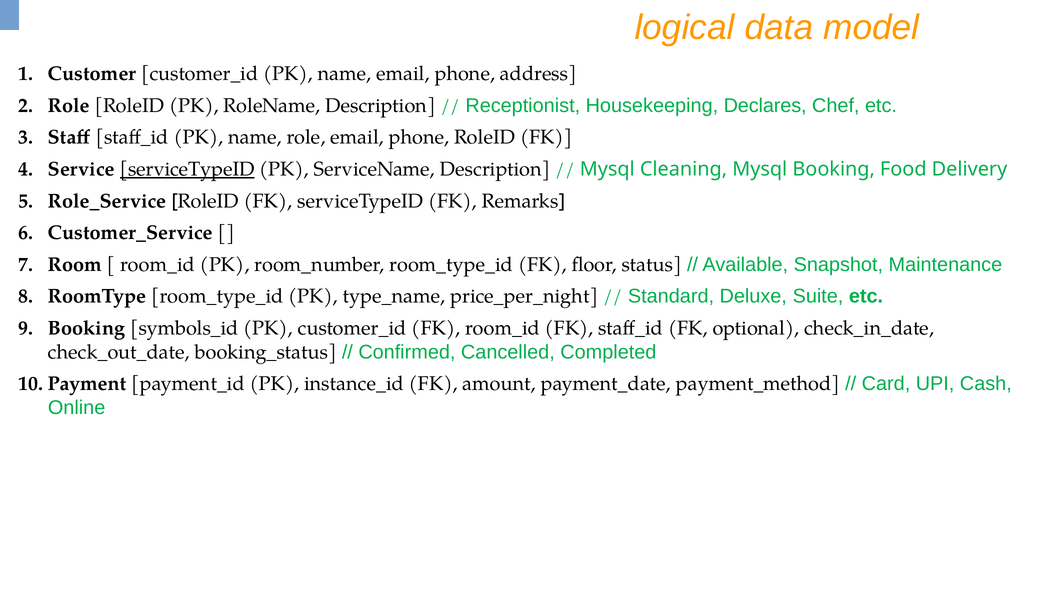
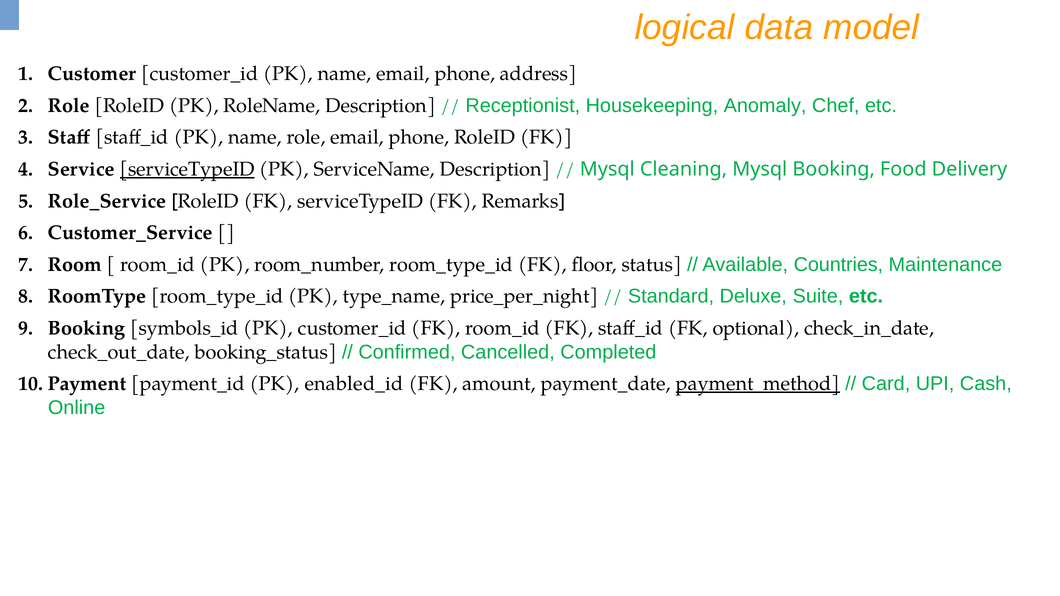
Declares: Declares -> Anomaly
Snapshot: Snapshot -> Countries
instance_id: instance_id -> enabled_id
payment_method underline: none -> present
